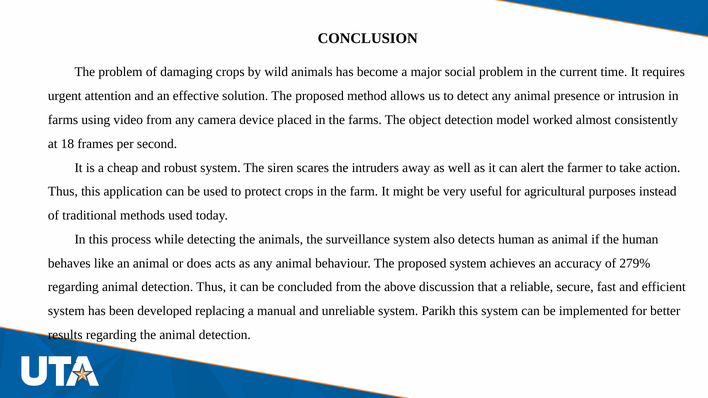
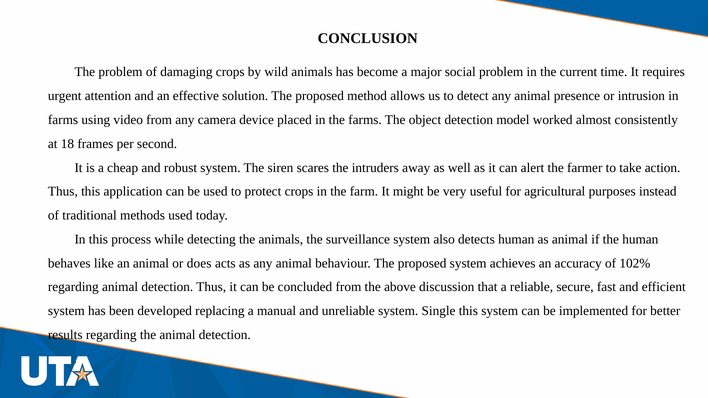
279%: 279% -> 102%
Parikh: Parikh -> Single
